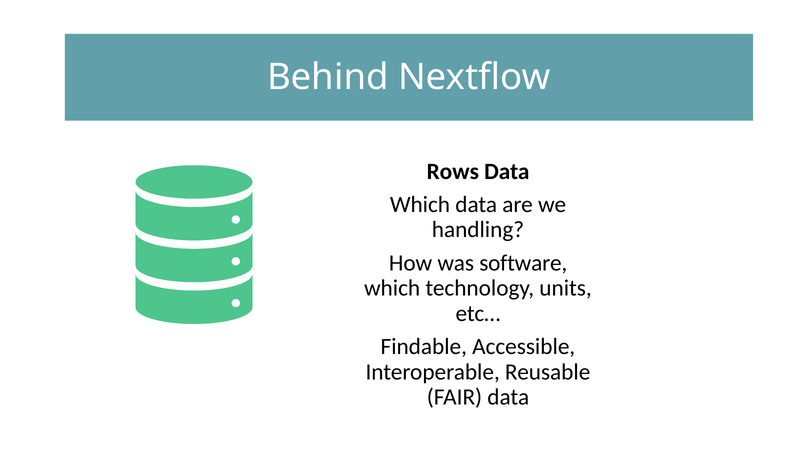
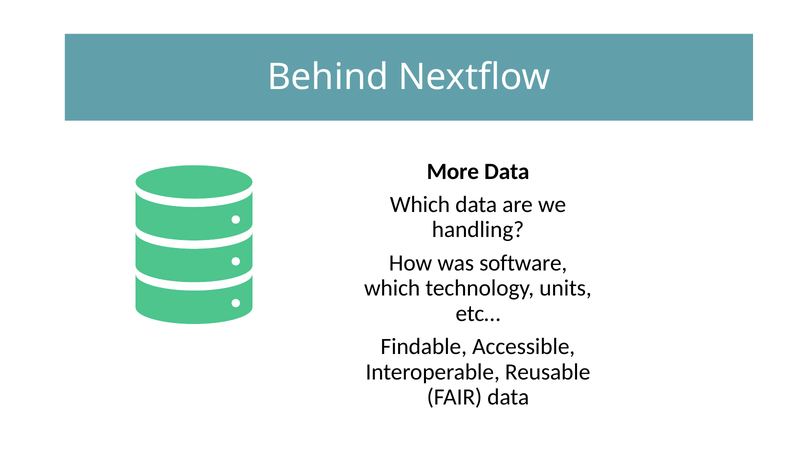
Rows: Rows -> More
